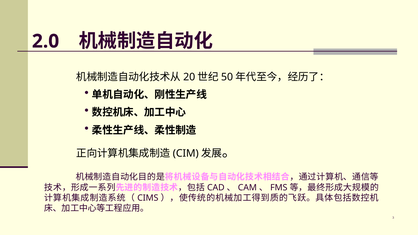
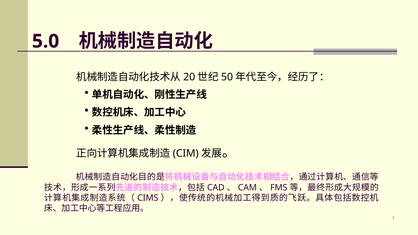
2.0: 2.0 -> 5.0
